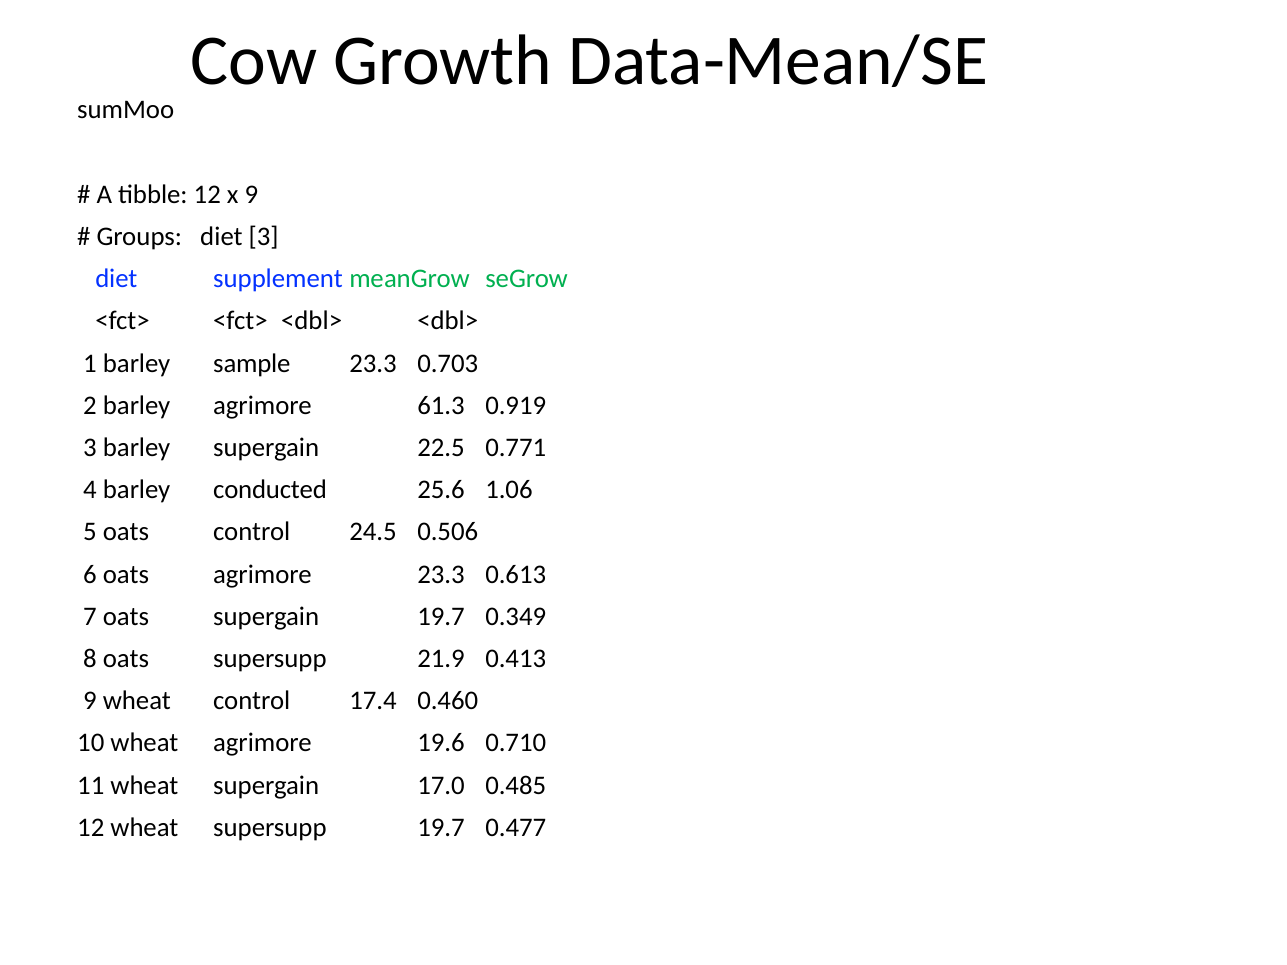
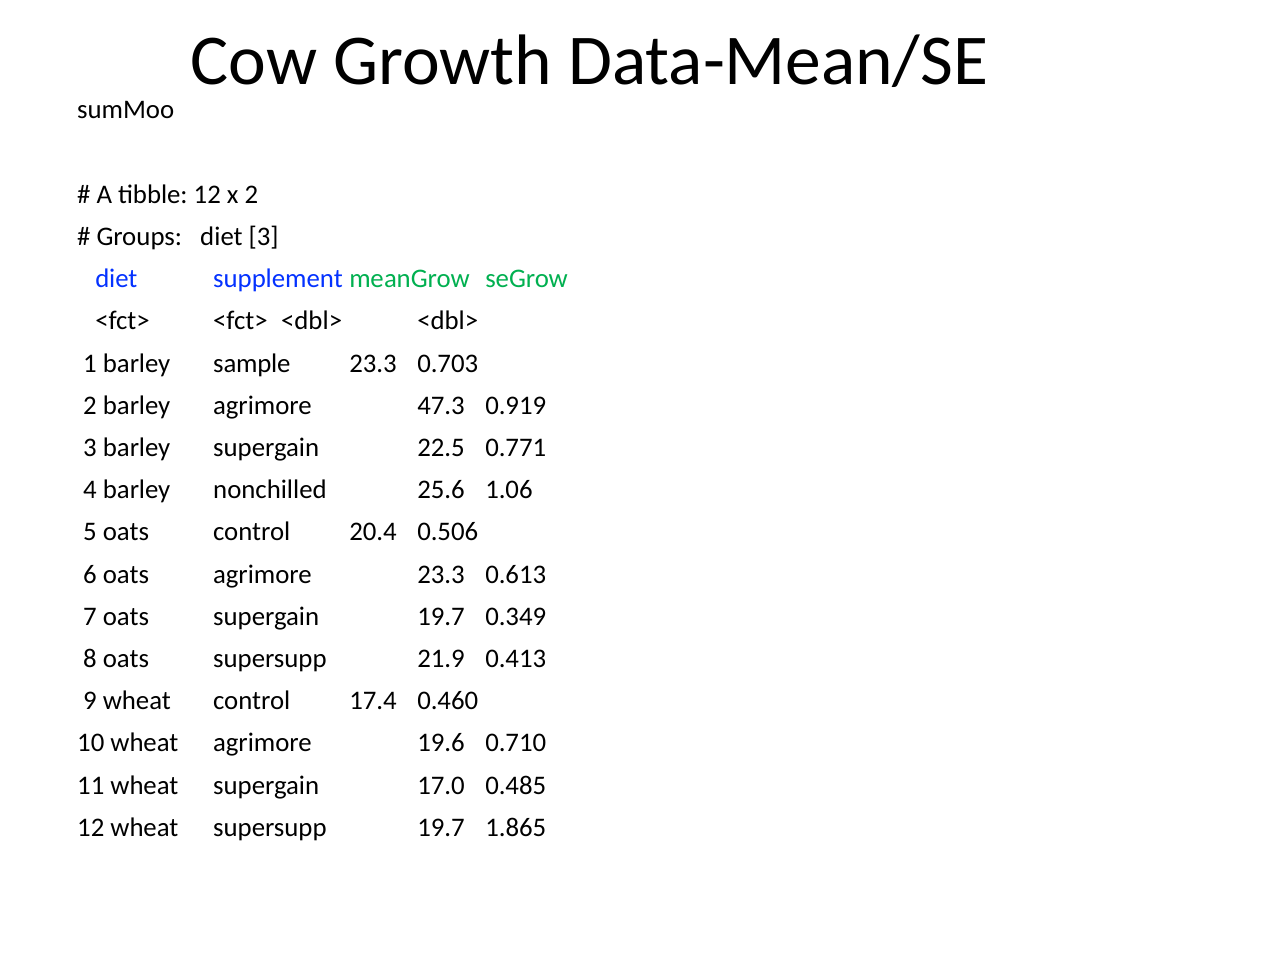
x 9: 9 -> 2
61.3: 61.3 -> 47.3
conducted: conducted -> nonchilled
24.5: 24.5 -> 20.4
0.477: 0.477 -> 1.865
